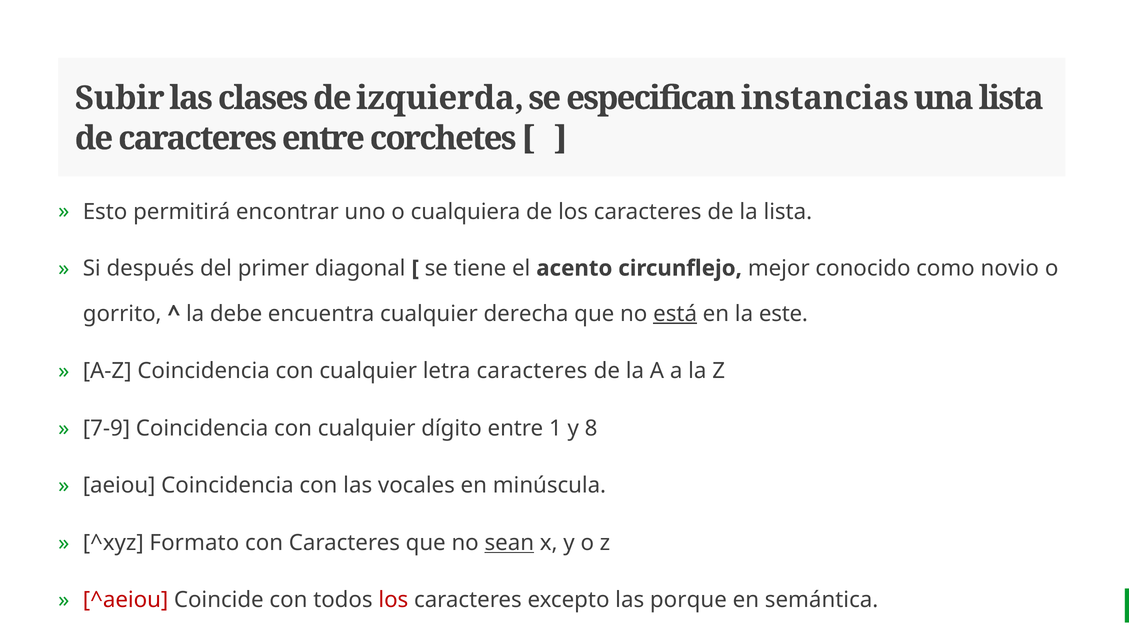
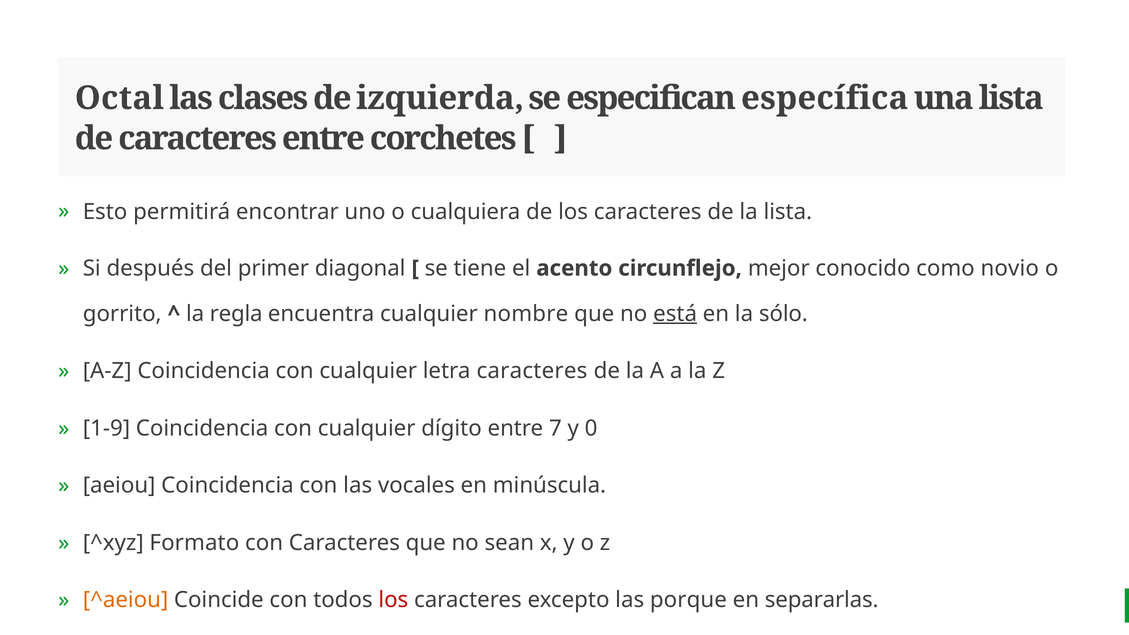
Subir: Subir -> Octal
instancias: instancias -> específica
debe: debe -> regla
derecha: derecha -> nombre
este: este -> sólo
7-9: 7-9 -> 1-9
1: 1 -> 7
8: 8 -> 0
sean underline: present -> none
^aeiou colour: red -> orange
semántica: semántica -> separarlas
